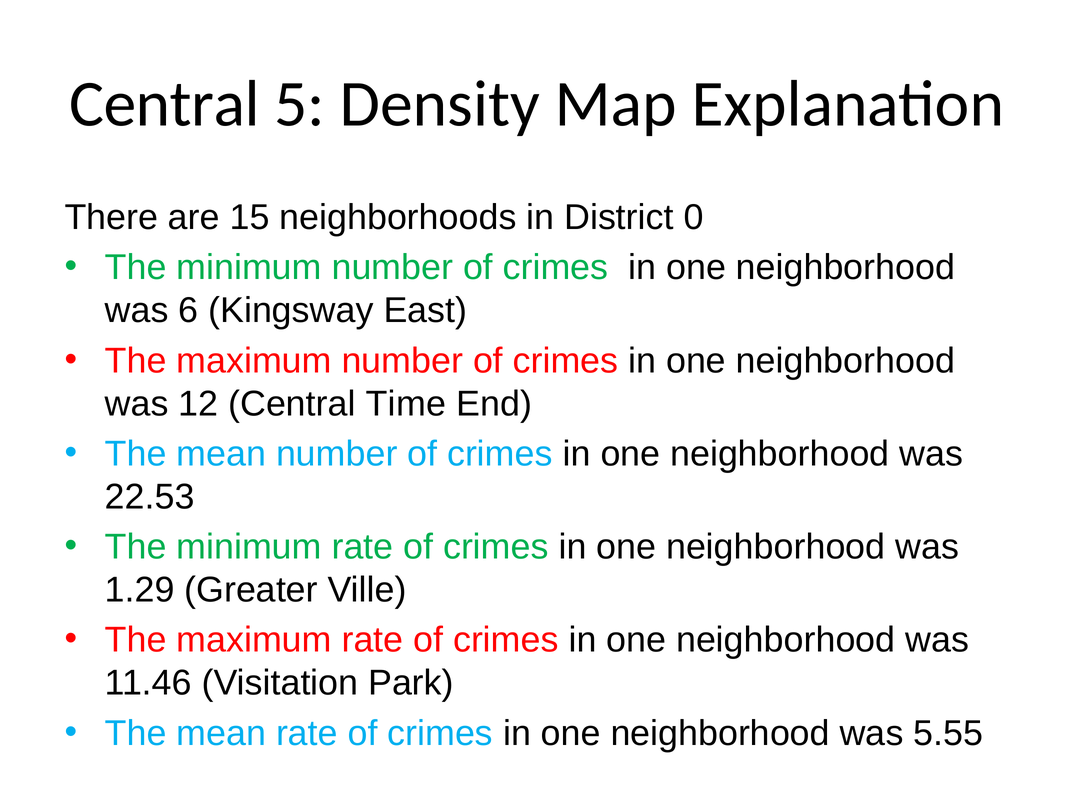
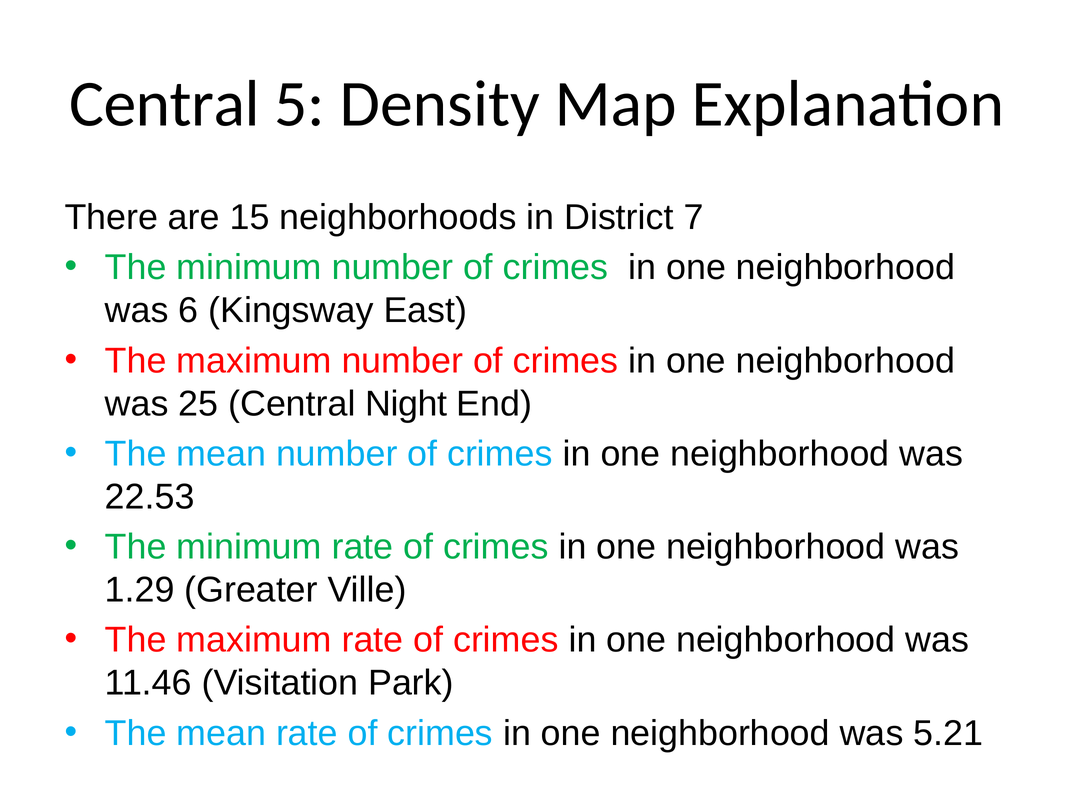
0: 0 -> 7
12: 12 -> 25
Time: Time -> Night
5.55: 5.55 -> 5.21
